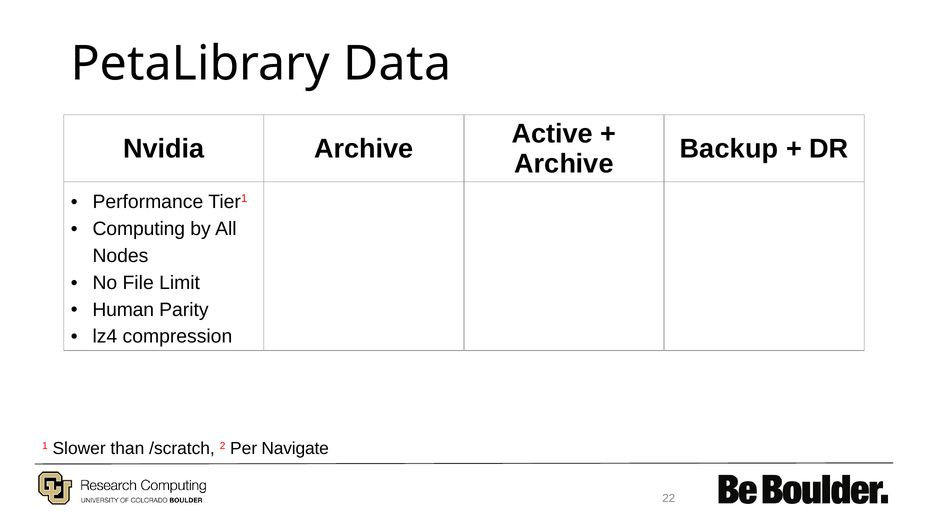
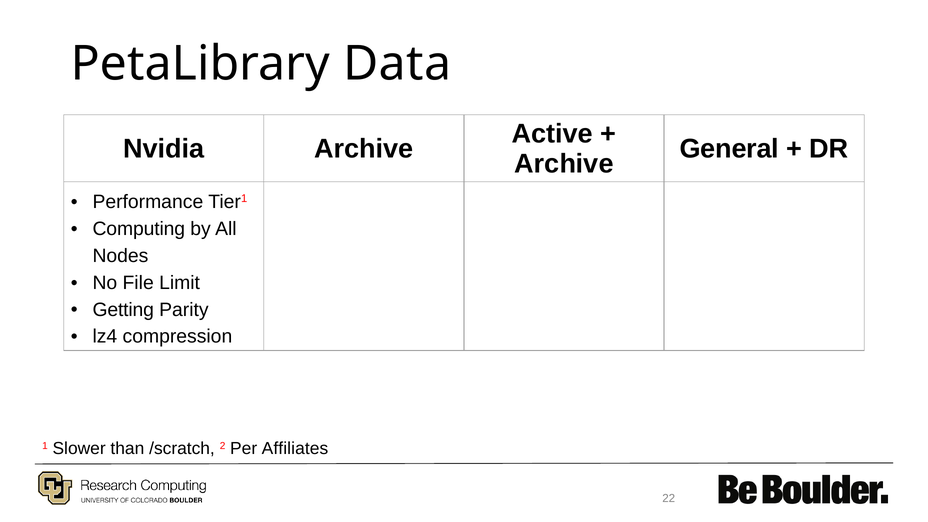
Backup: Backup -> General
Human: Human -> Getting
Navigate: Navigate -> Affiliates
